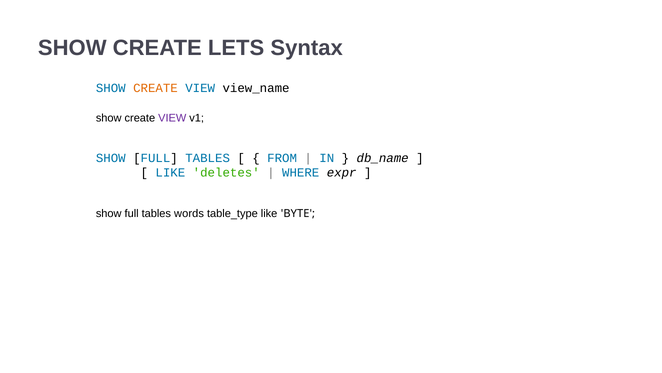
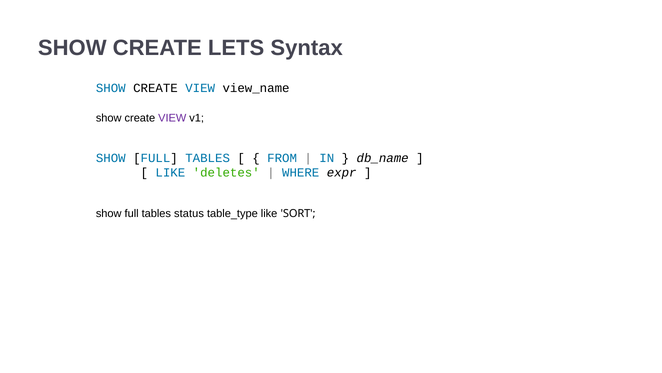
CREATE at (155, 88) colour: orange -> black
words: words -> status
BYTE: BYTE -> SORT
